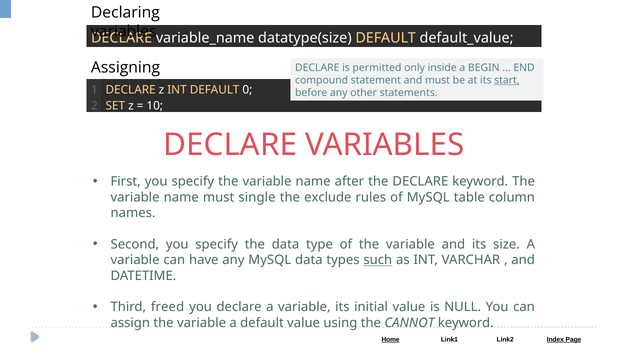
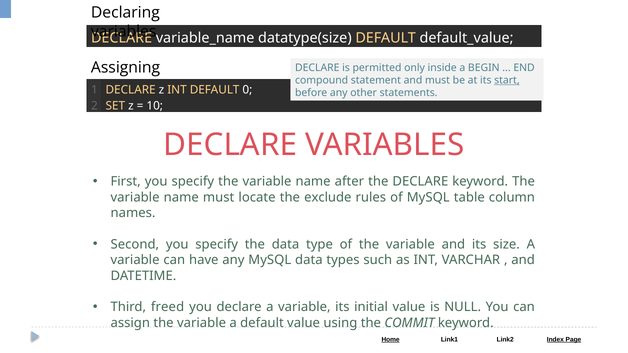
single: single -> locate
such underline: present -> none
CANNOT: CANNOT -> COMMIT
